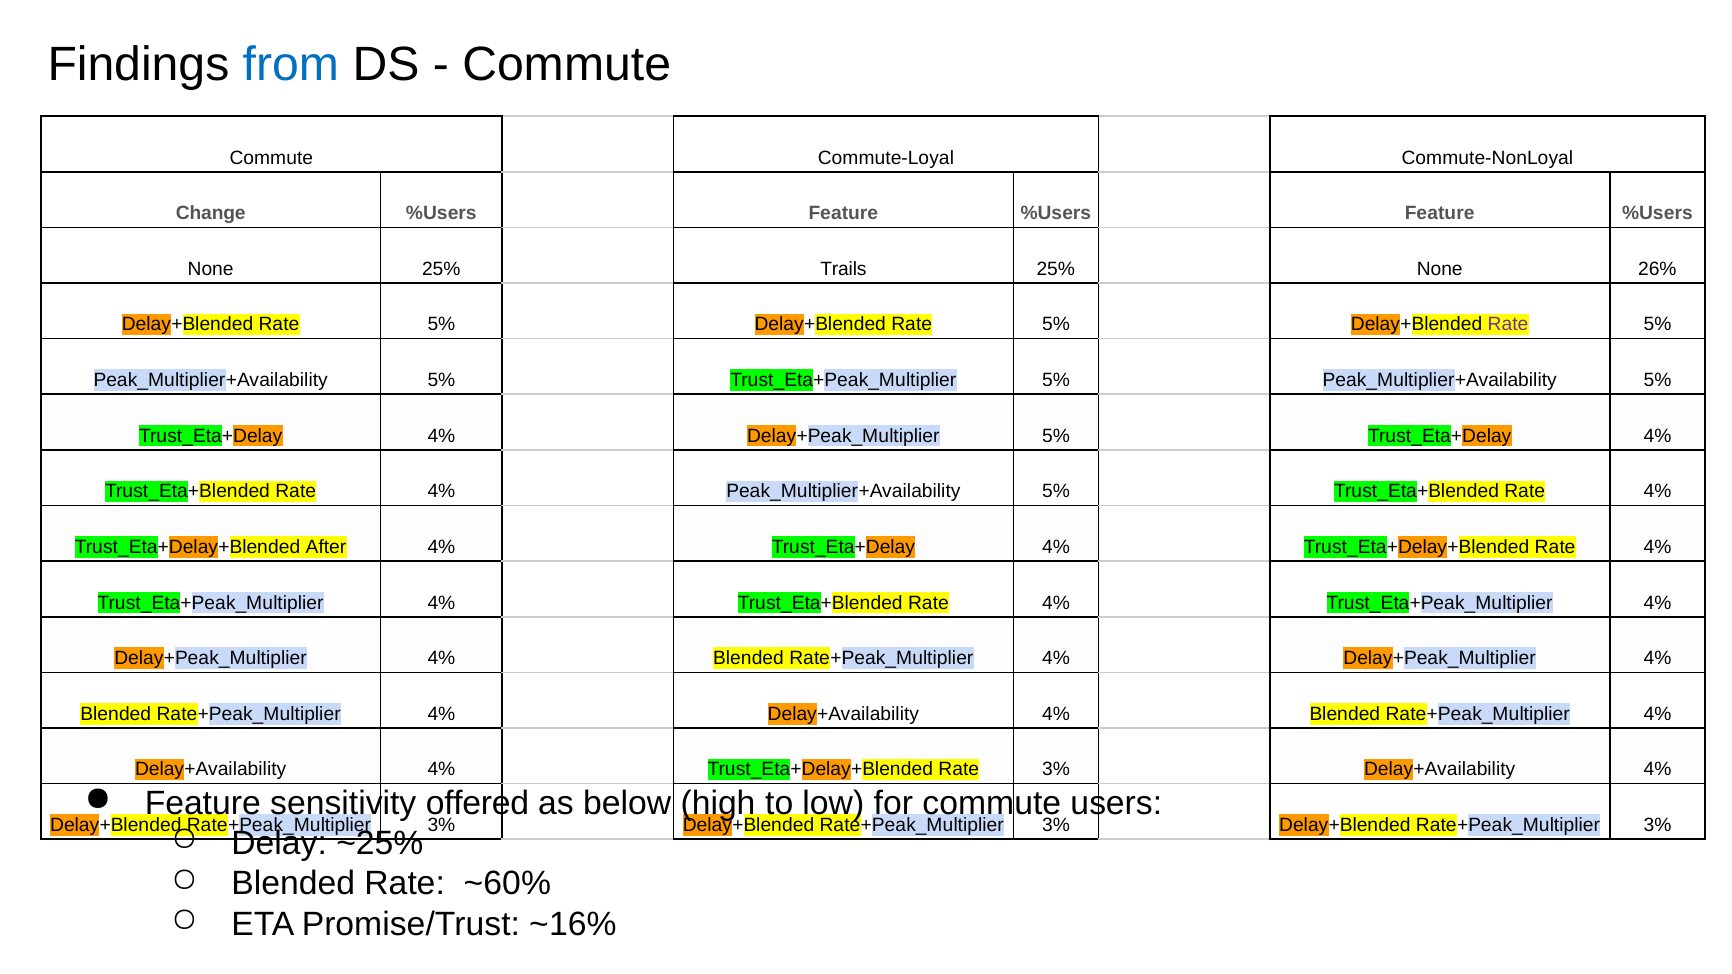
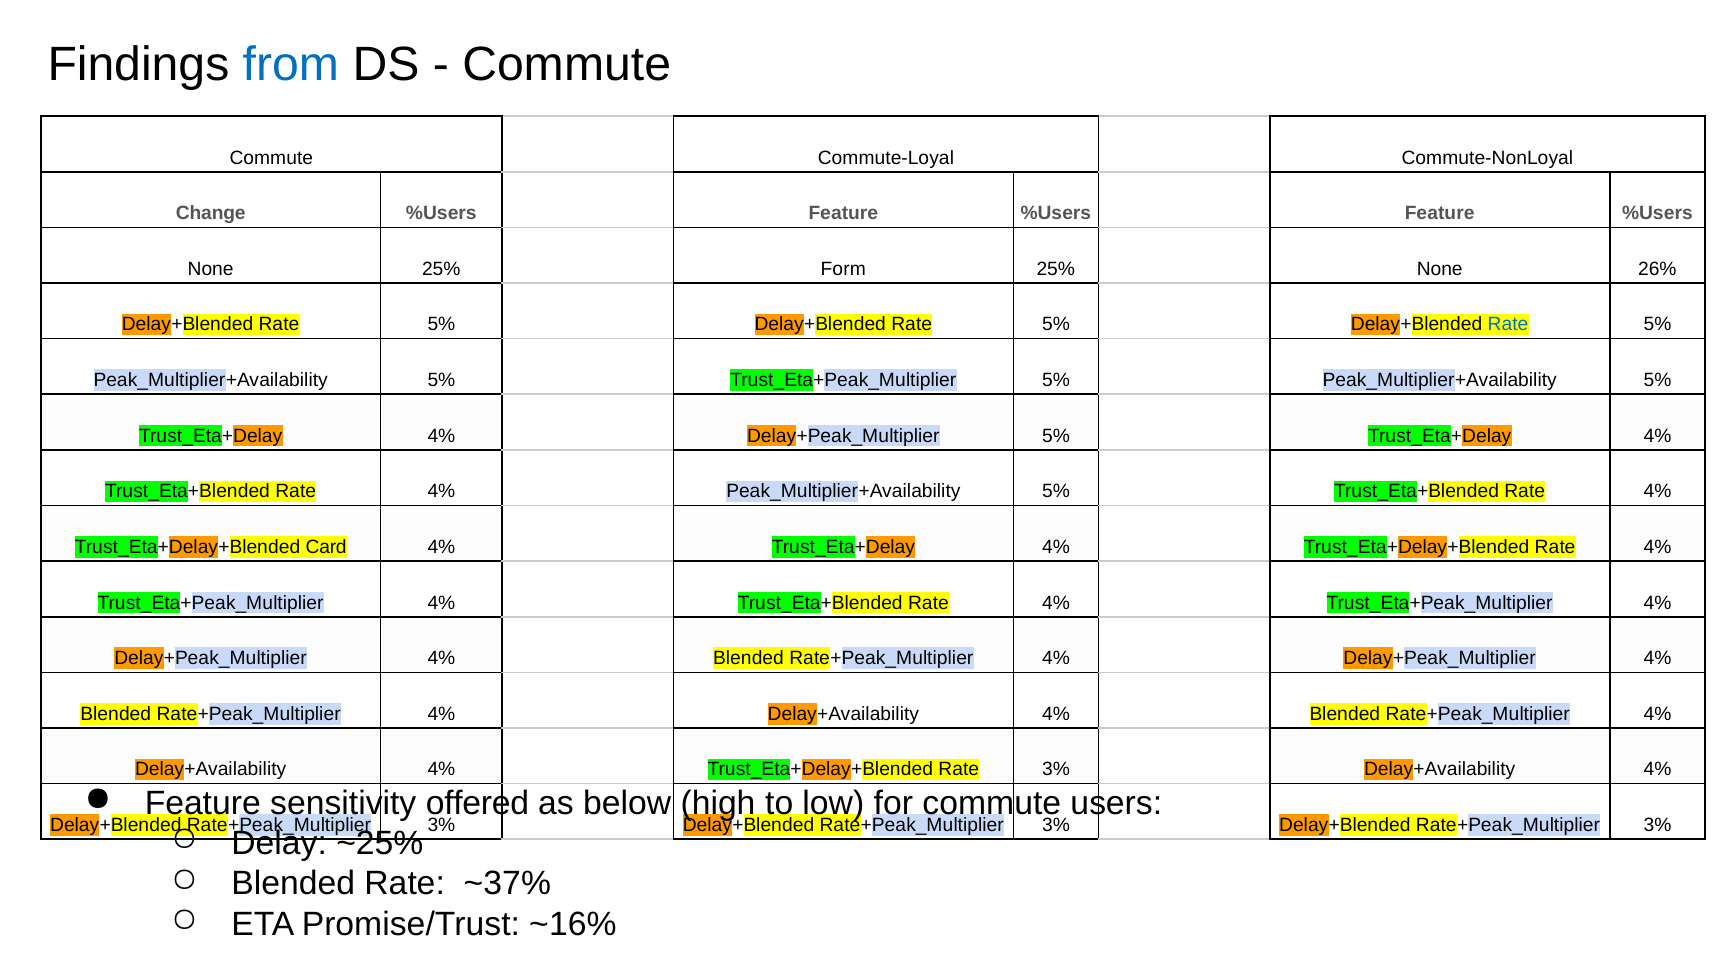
Trails: Trails -> Form
Rate at (1508, 325) colour: purple -> blue
After: After -> Card
~60%: ~60% -> ~37%
